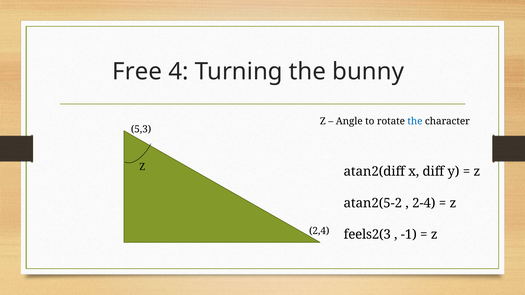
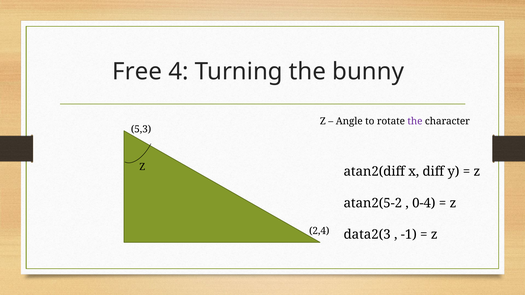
the at (415, 121) colour: blue -> purple
2-4: 2-4 -> 0-4
feels2(3: feels2(3 -> data2(3
